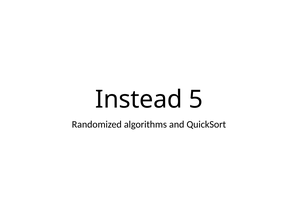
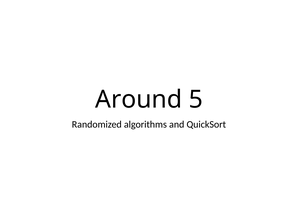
Instead: Instead -> Around
